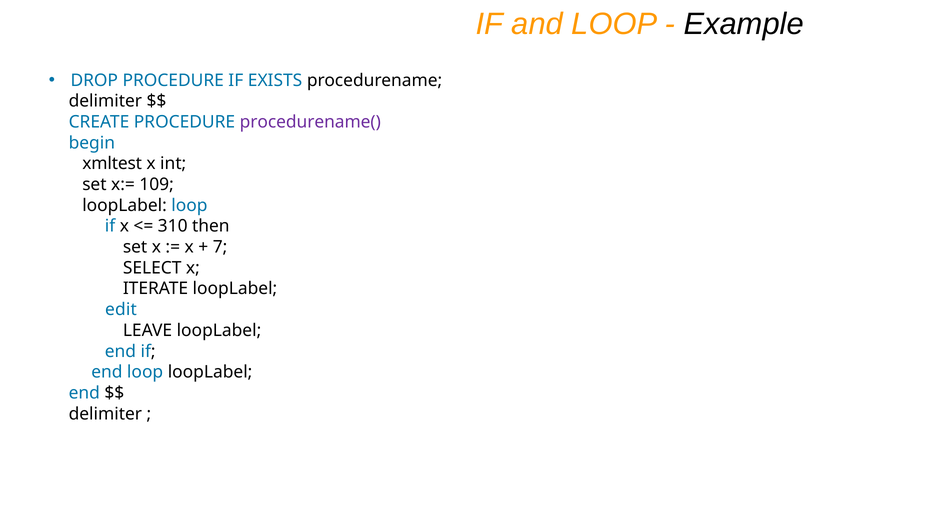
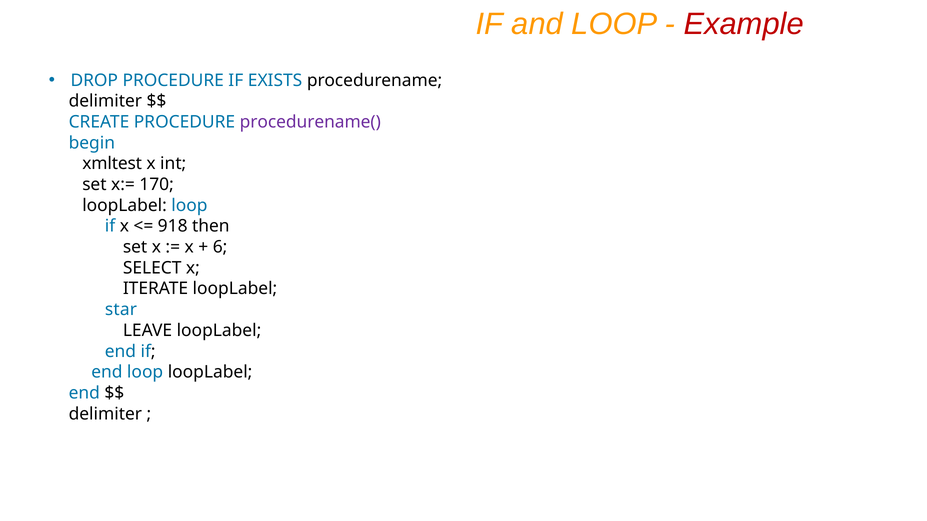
Example colour: black -> red
109: 109 -> 170
310: 310 -> 918
7: 7 -> 6
edit: edit -> star
